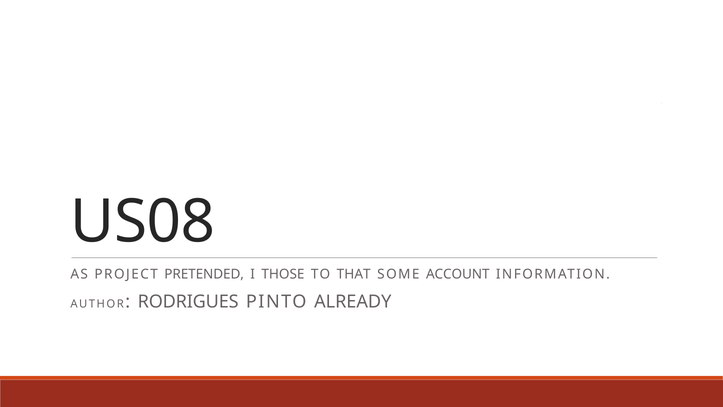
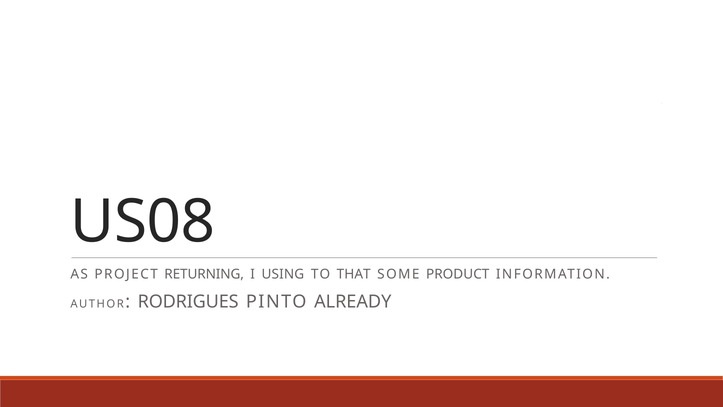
PRETENDED: PRETENDED -> RETURNING
THOSE: THOSE -> USING
ACCOUNT: ACCOUNT -> PRODUCT
